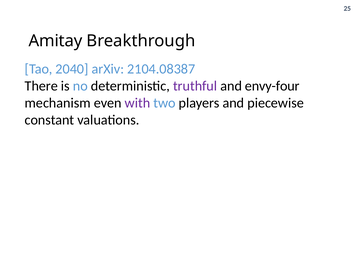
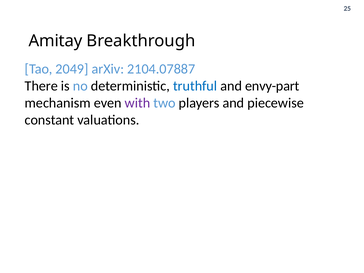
2040: 2040 -> 2049
2104.08387: 2104.08387 -> 2104.07887
truthful colour: purple -> blue
envy-four: envy-four -> envy-part
